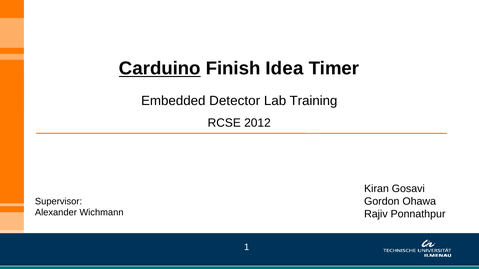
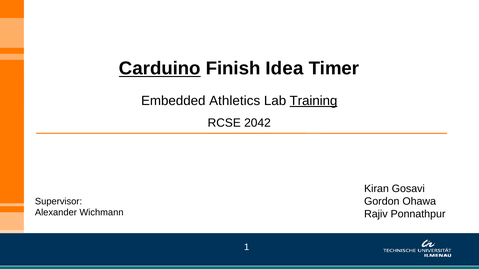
Detector: Detector -> Athletics
Training underline: none -> present
2012: 2012 -> 2042
